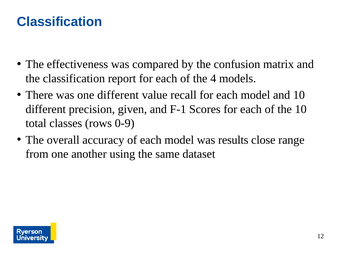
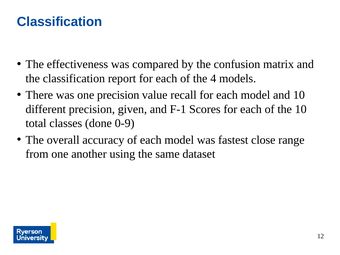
one different: different -> precision
rows: rows -> done
results: results -> fastest
